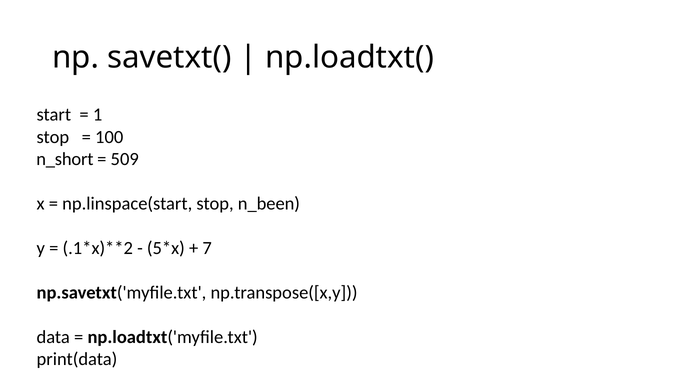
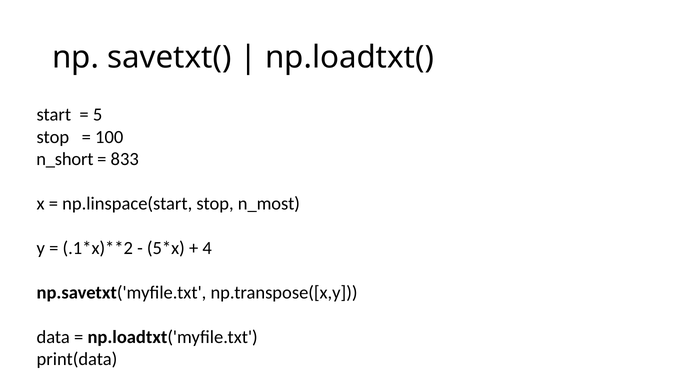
1: 1 -> 5
509: 509 -> 833
n_been: n_been -> n_most
7: 7 -> 4
